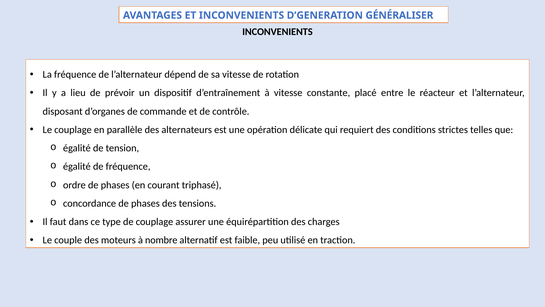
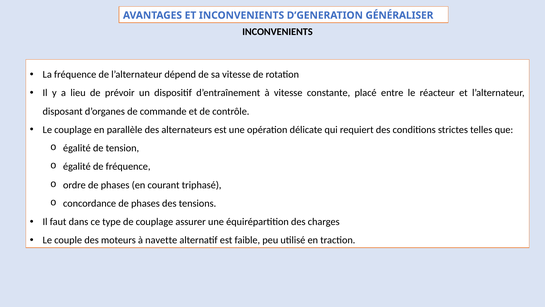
nombre: nombre -> navette
